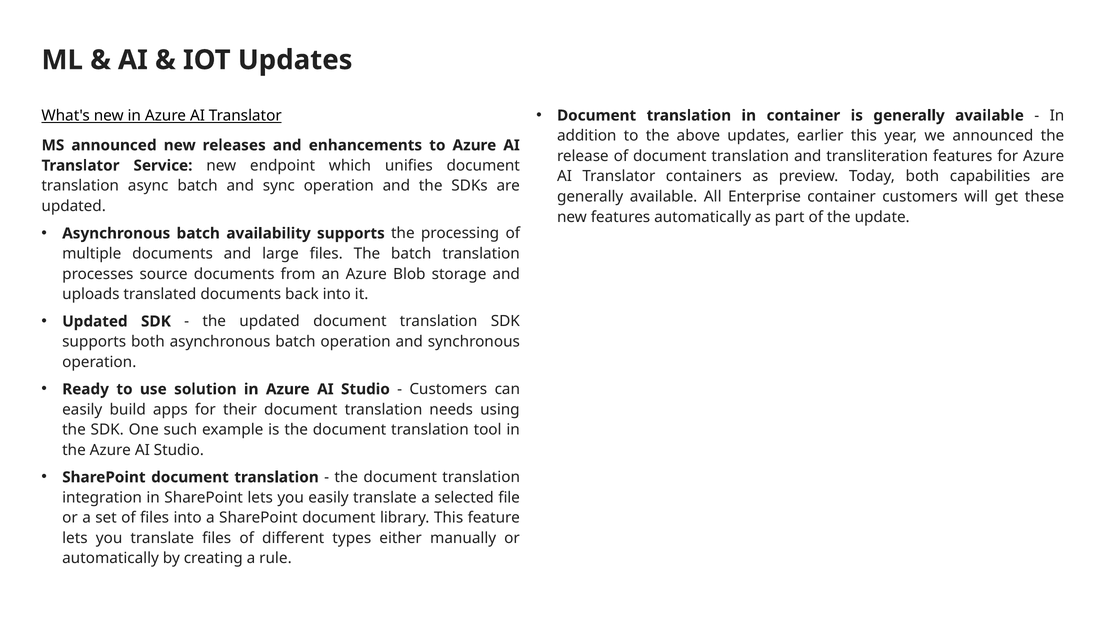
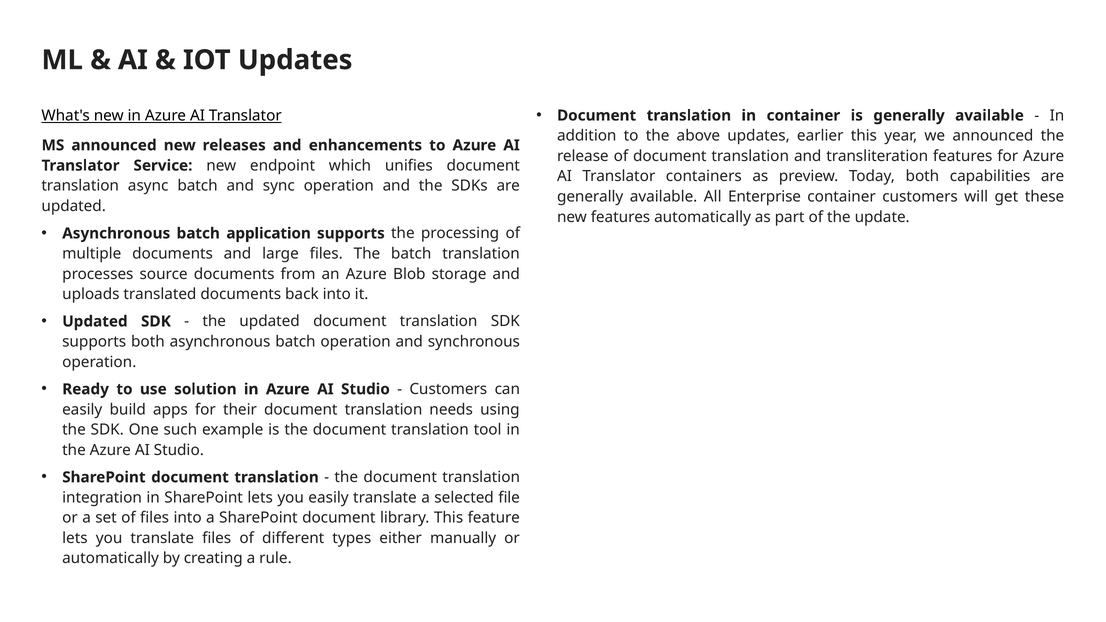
availability: availability -> application
